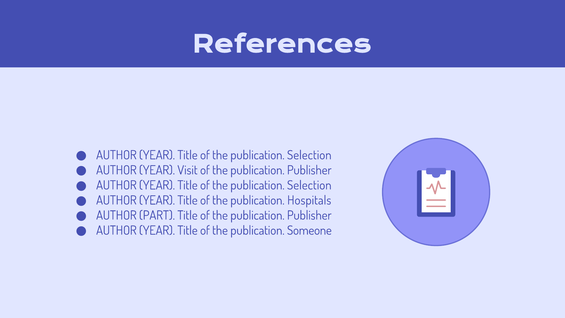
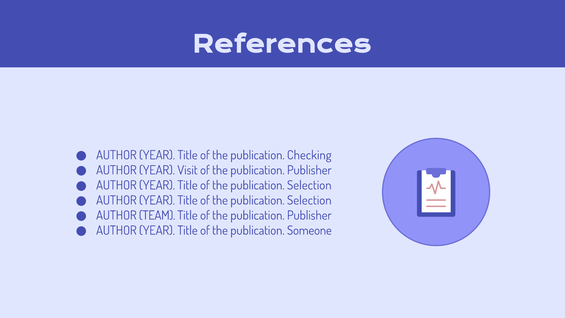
Selection at (309, 155): Selection -> Checking
Hospitals at (309, 200): Hospitals -> Selection
PART: PART -> TEAM
